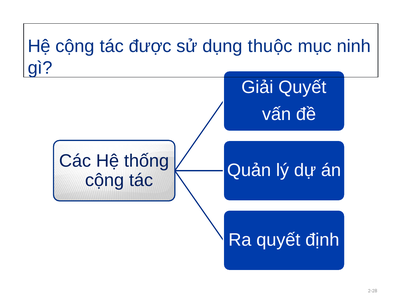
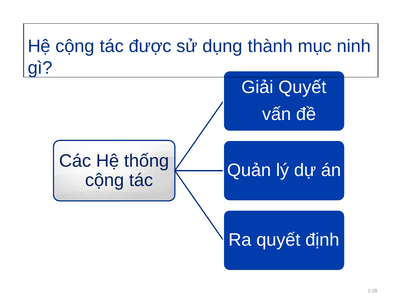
thuộc: thuộc -> thành
